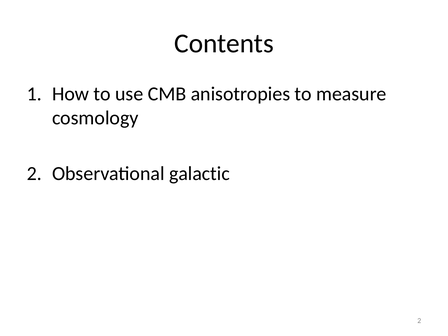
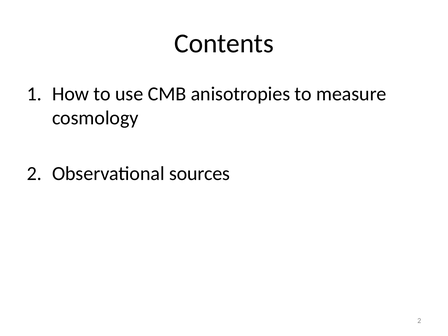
galactic: galactic -> sources
